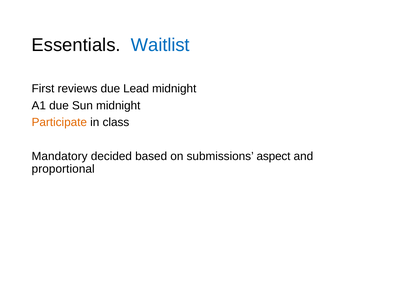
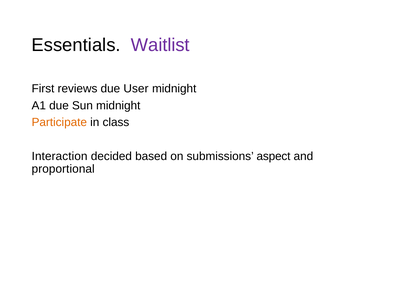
Waitlist colour: blue -> purple
Lead: Lead -> User
Mandatory: Mandatory -> Interaction
